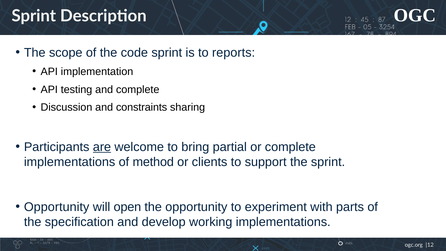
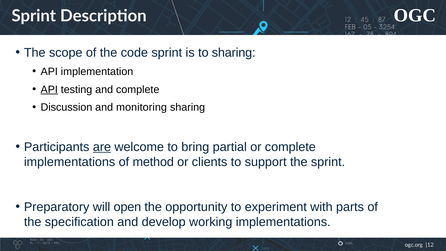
to reports: reports -> sharing
API at (49, 89) underline: none -> present
constraints: constraints -> monitoring
Opportunity at (57, 207): Opportunity -> Preparatory
